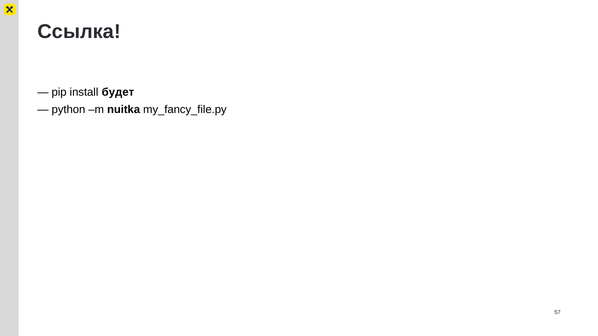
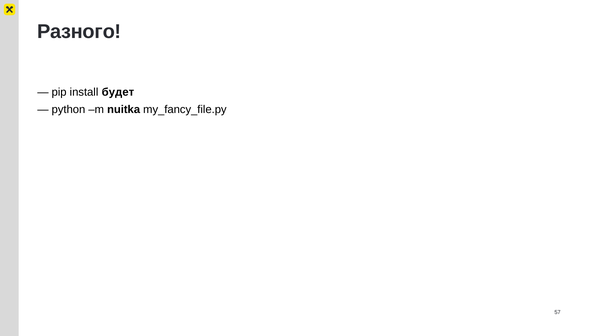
Ссылка: Ссылка -> Разного
